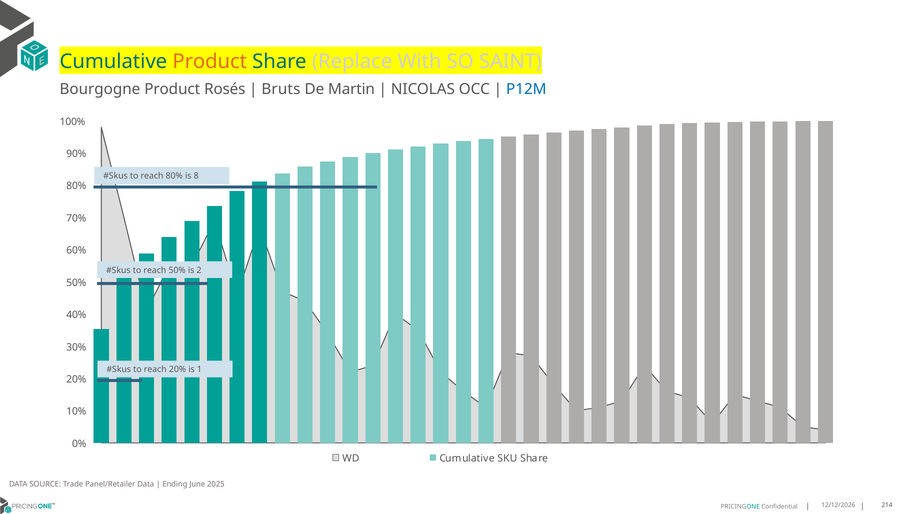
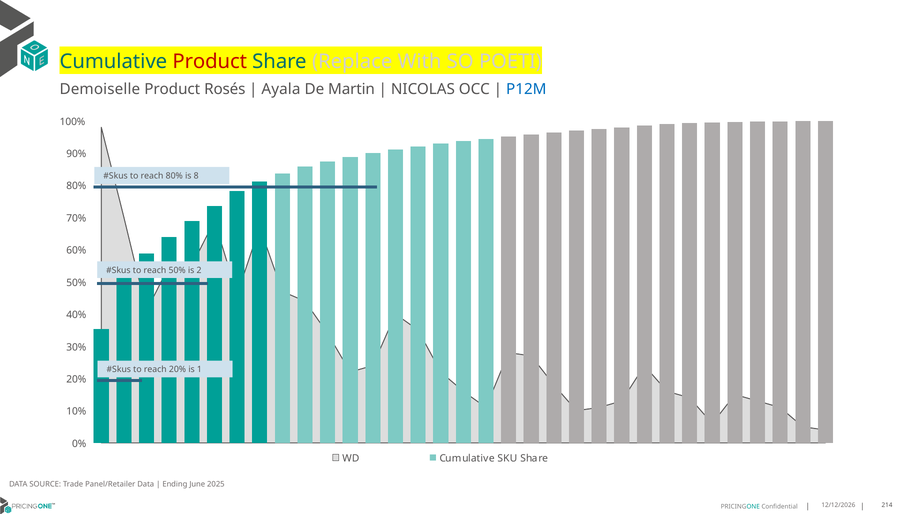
Product at (210, 61) colour: orange -> red
SAINT: SAINT -> POETI
Bourgogne: Bourgogne -> Demoiselle
Bruts: Bruts -> Ayala
